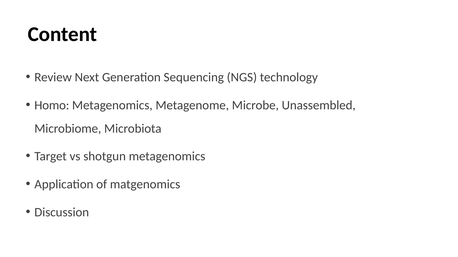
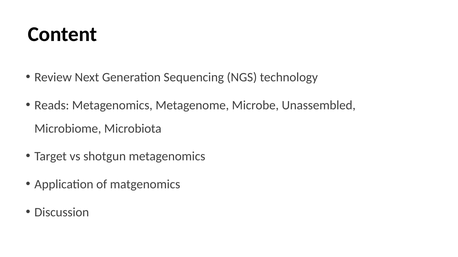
Homo: Homo -> Reads
